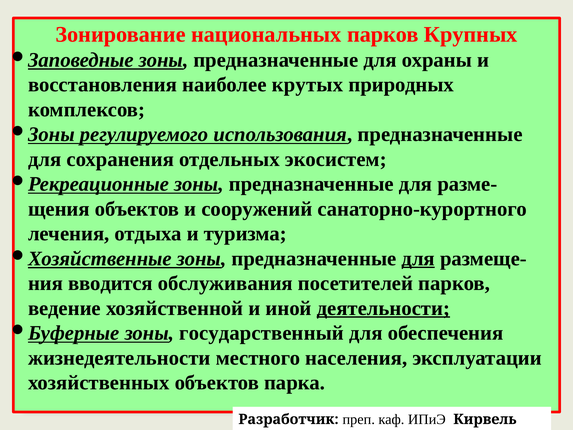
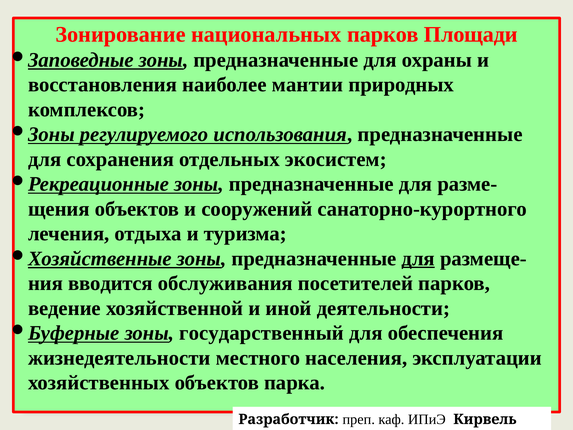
Крупных: Крупных -> Площади
крутых: крутых -> мантии
деятельности underline: present -> none
